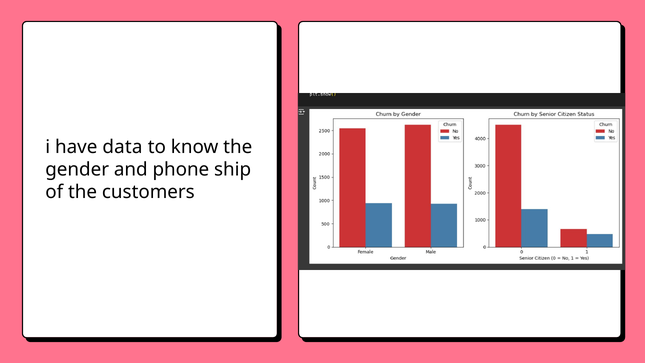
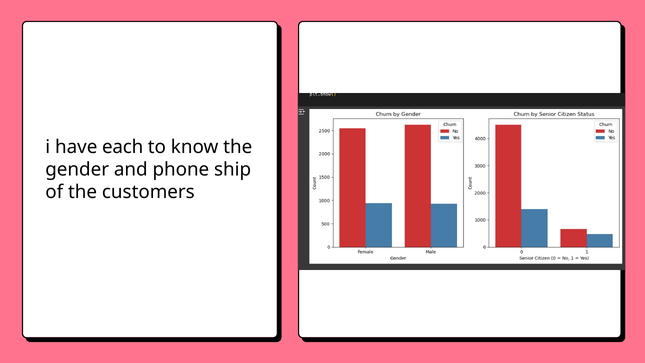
data: data -> each
